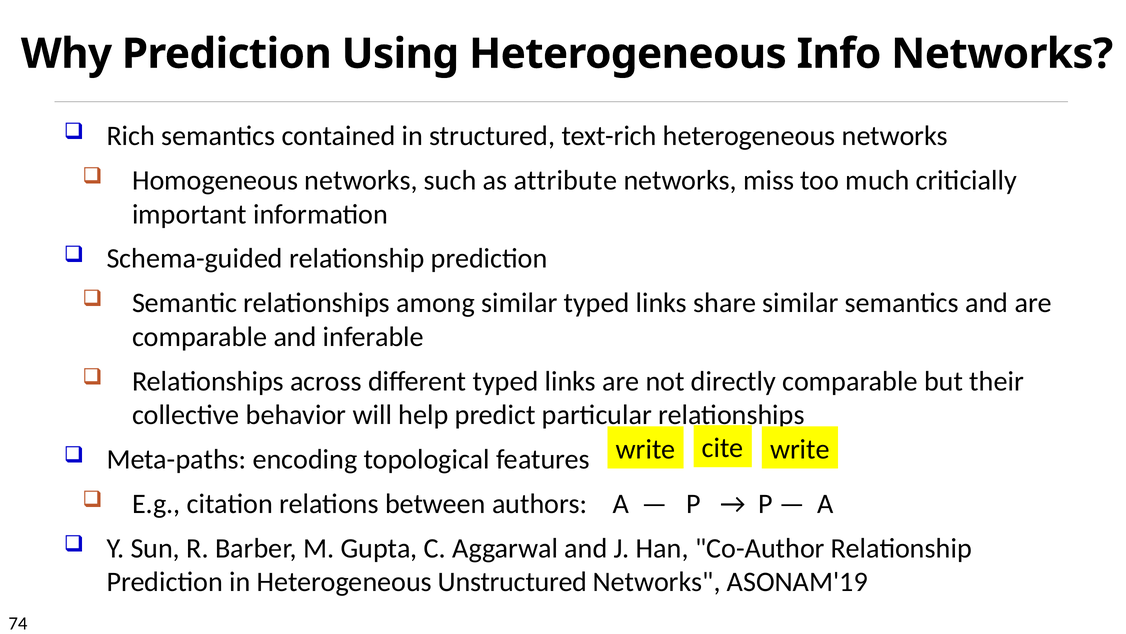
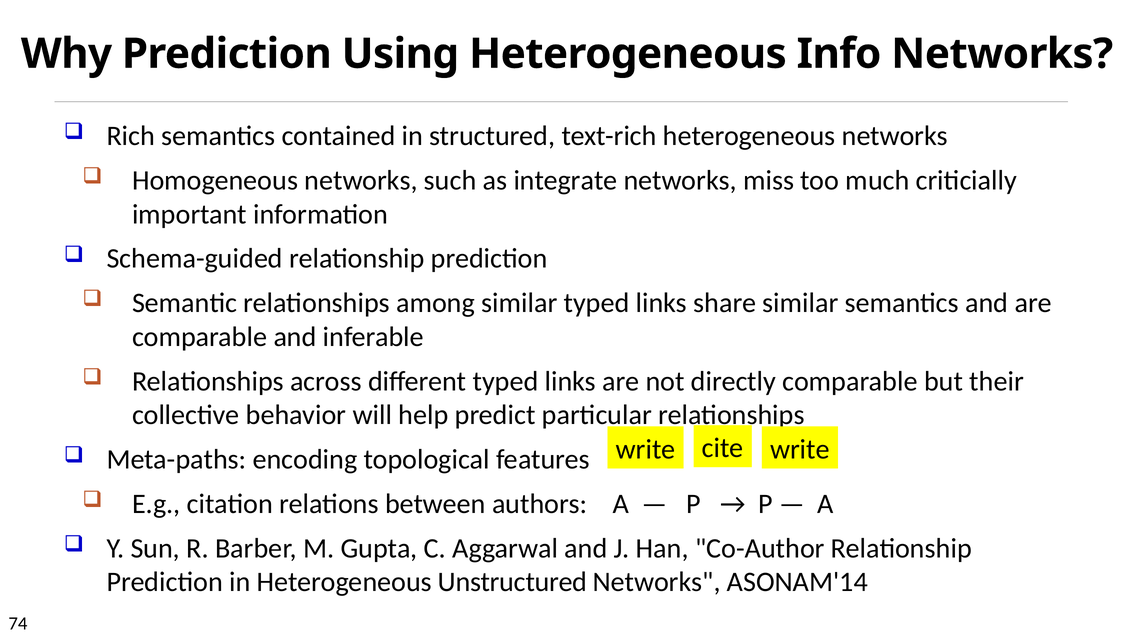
attribute: attribute -> integrate
ASONAM'19: ASONAM'19 -> ASONAM'14
